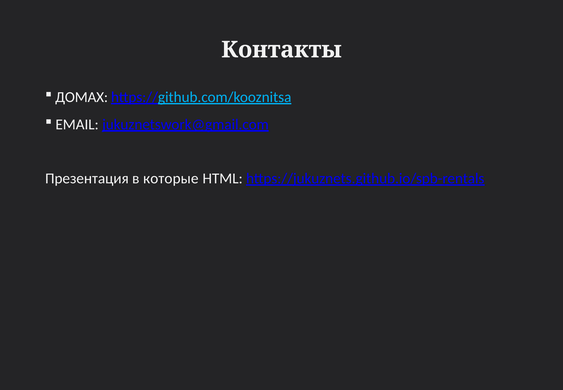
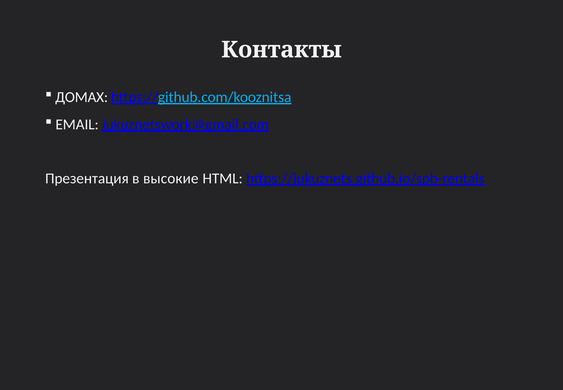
которые: которые -> высокие
